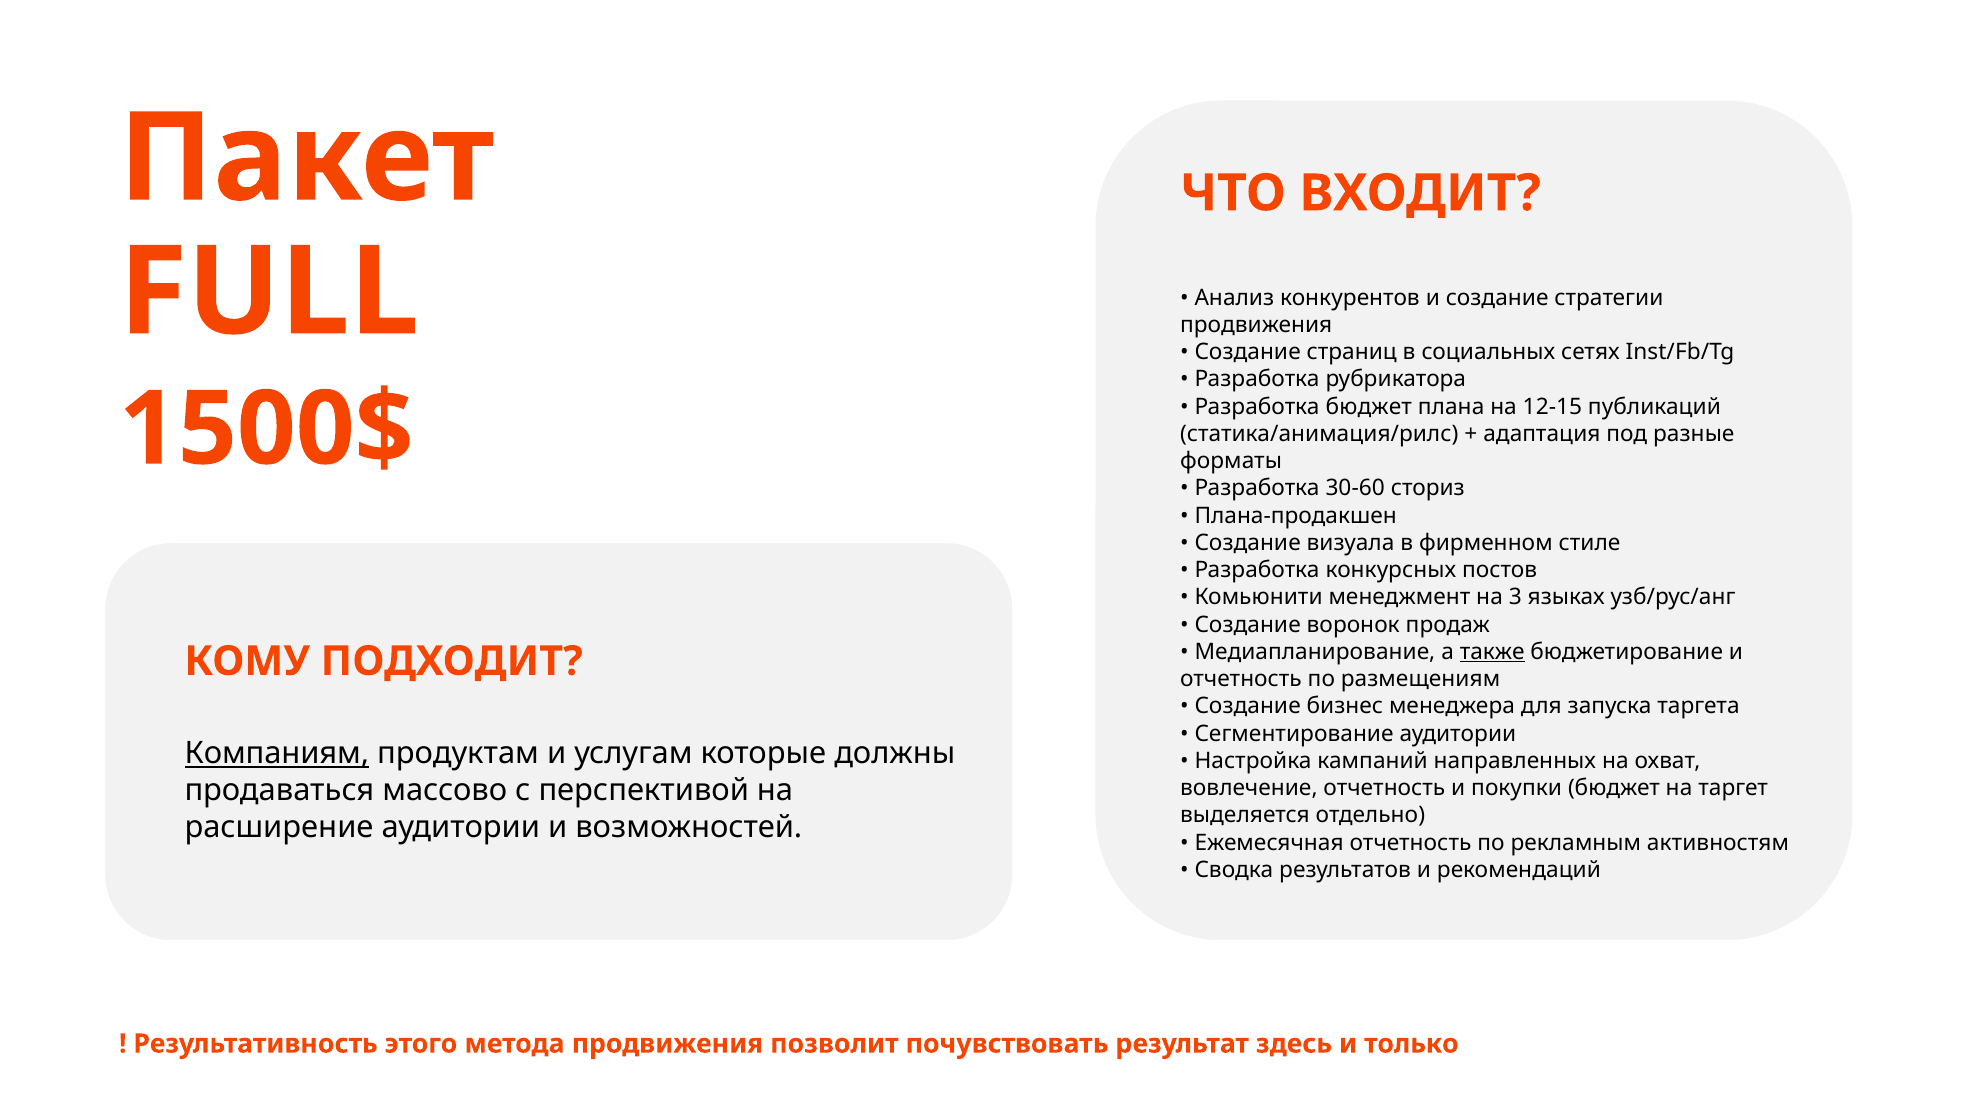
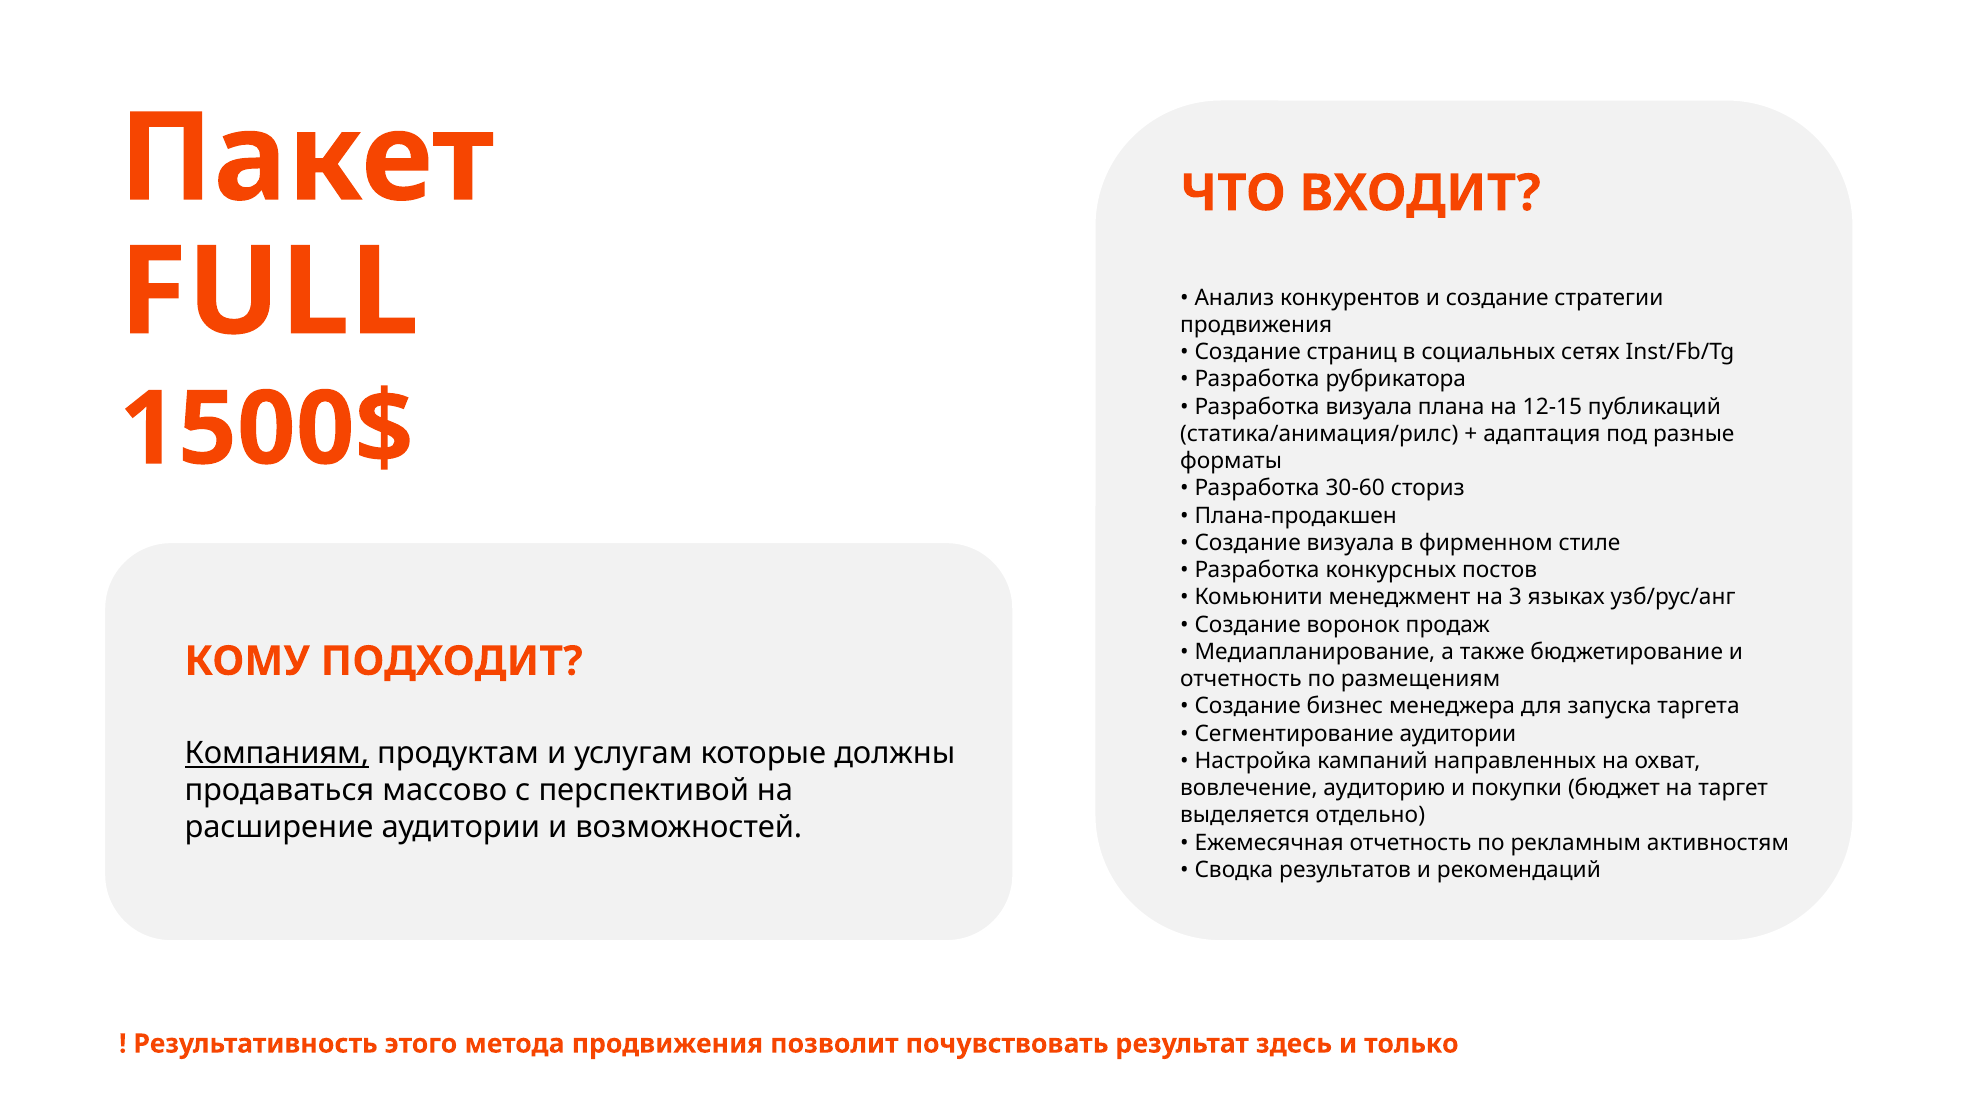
Разработка бюджет: бюджет -> визуала
также underline: present -> none
вовлечение отчетность: отчетность -> аудиторию
